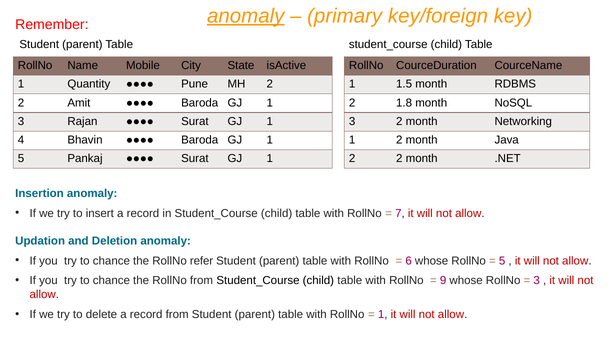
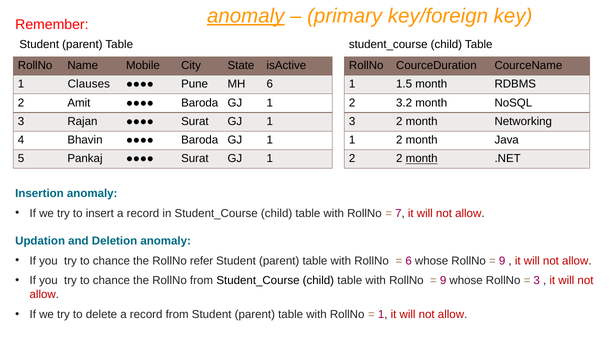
Quantity: Quantity -> Clauses
MH 2: 2 -> 6
1.8: 1.8 -> 3.2
month at (422, 159) underline: none -> present
5 at (502, 261): 5 -> 9
